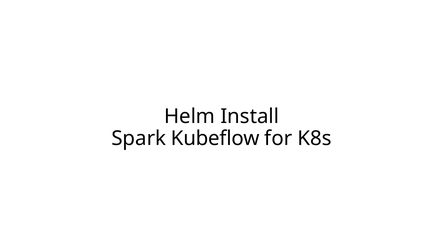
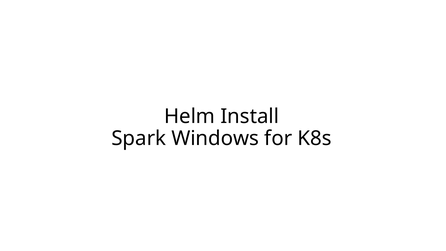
Kubeflow: Kubeflow -> Windows
